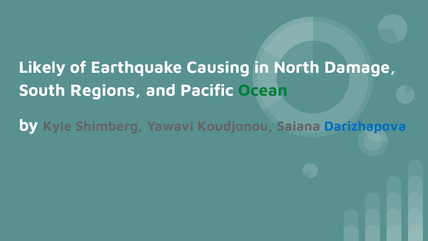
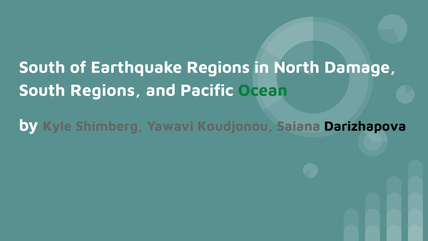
Likely at (42, 67): Likely -> South
Earthquake Causing: Causing -> Regions
Darizhapova colour: blue -> black
